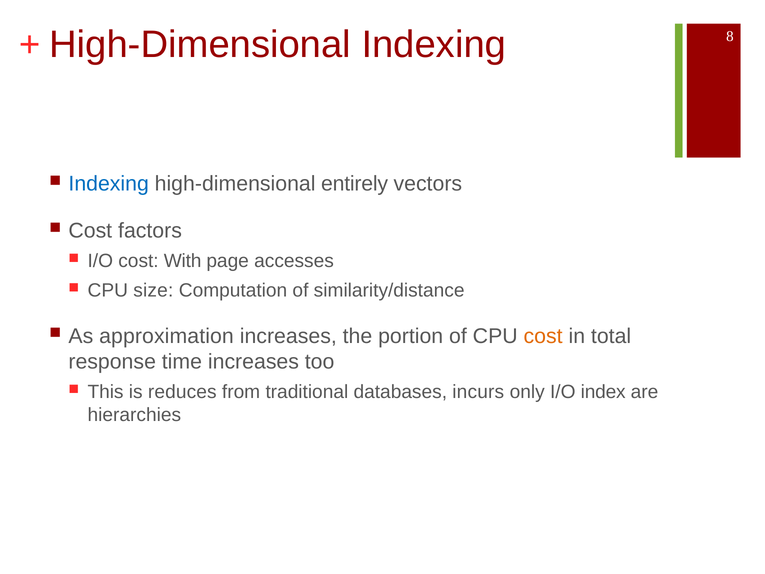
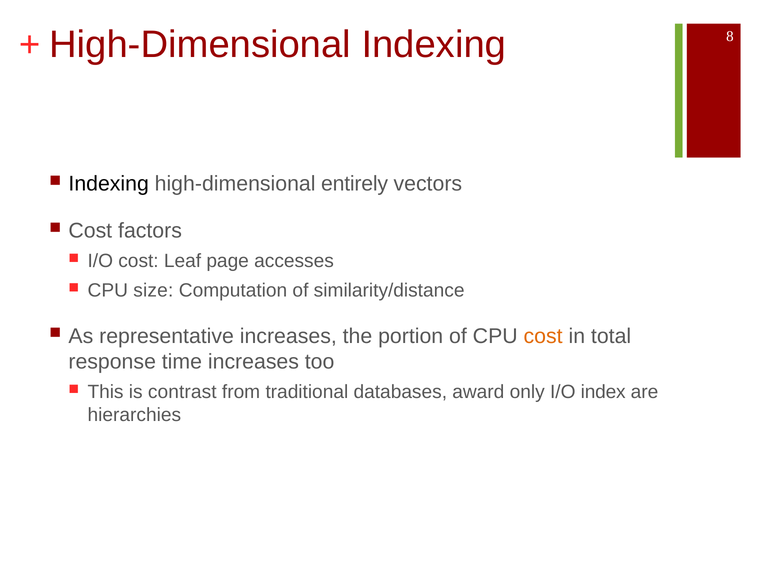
Indexing at (109, 184) colour: blue -> black
With: With -> Leaf
approximation: approximation -> representative
reduces: reduces -> contrast
incurs: incurs -> award
